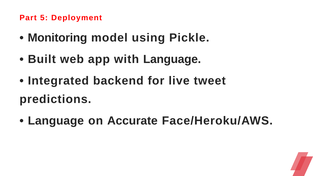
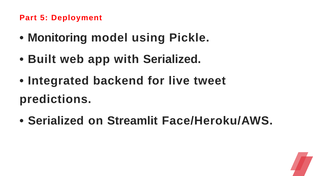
with Language: Language -> Serialized
Language at (56, 121): Language -> Serialized
Accurate: Accurate -> Streamlit
